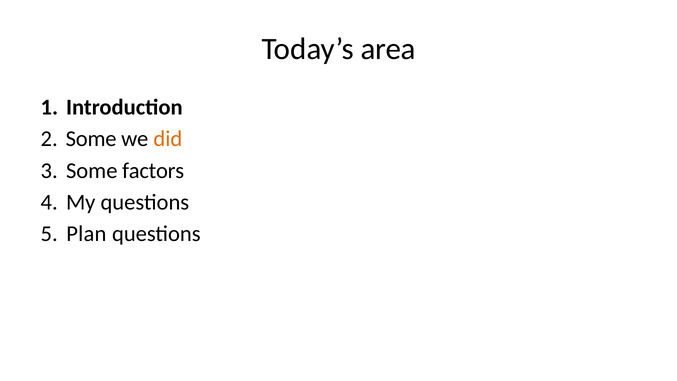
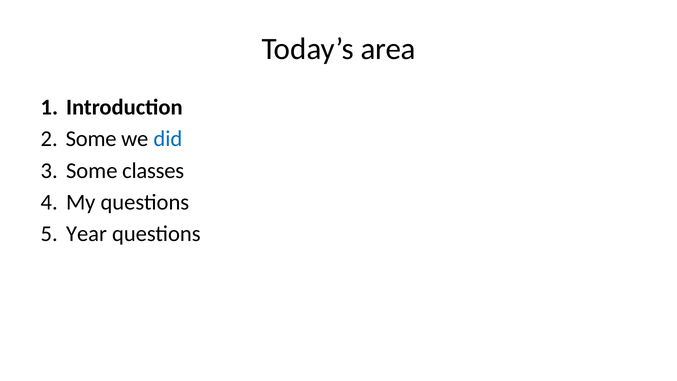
did colour: orange -> blue
factors: factors -> classes
Plan: Plan -> Year
